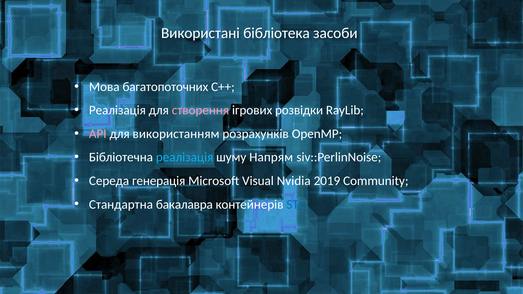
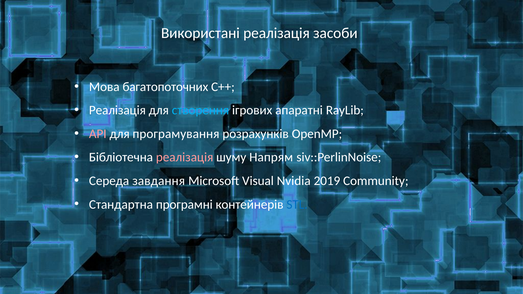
Використані бібліотека: бібліотека -> реалізація
створення colour: pink -> light blue
розвідки: розвідки -> апаратні
використанням: використанням -> програмування
реалізація at (185, 157) colour: light blue -> pink
генерація: генерація -> завдання
бакалавра: бакалавра -> програмні
